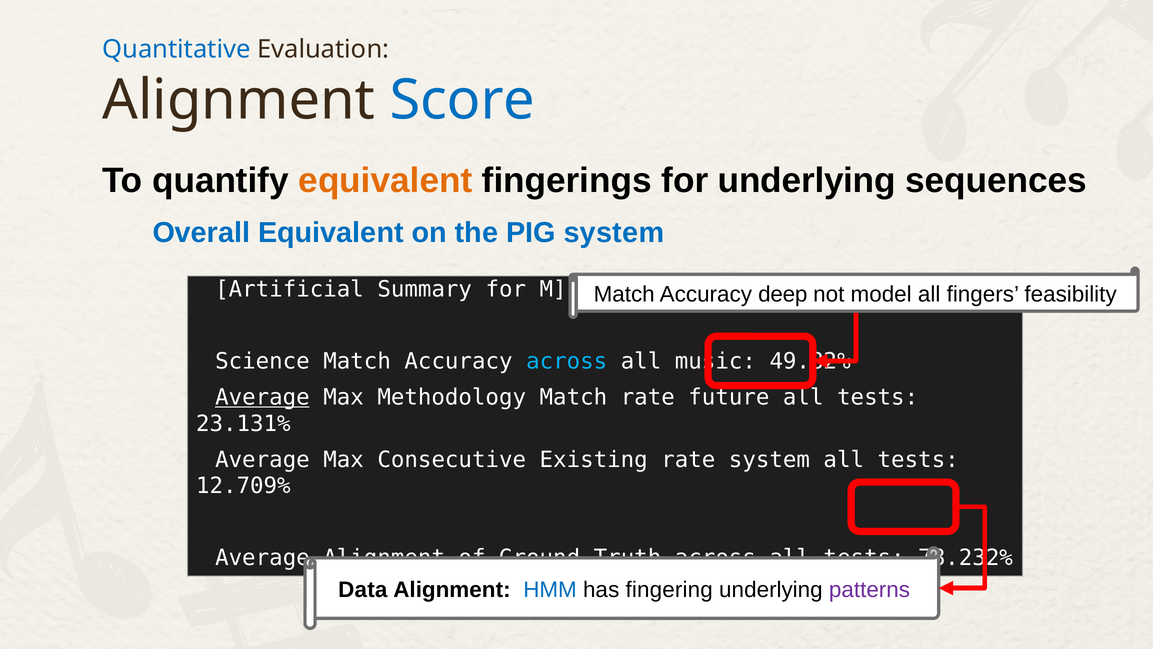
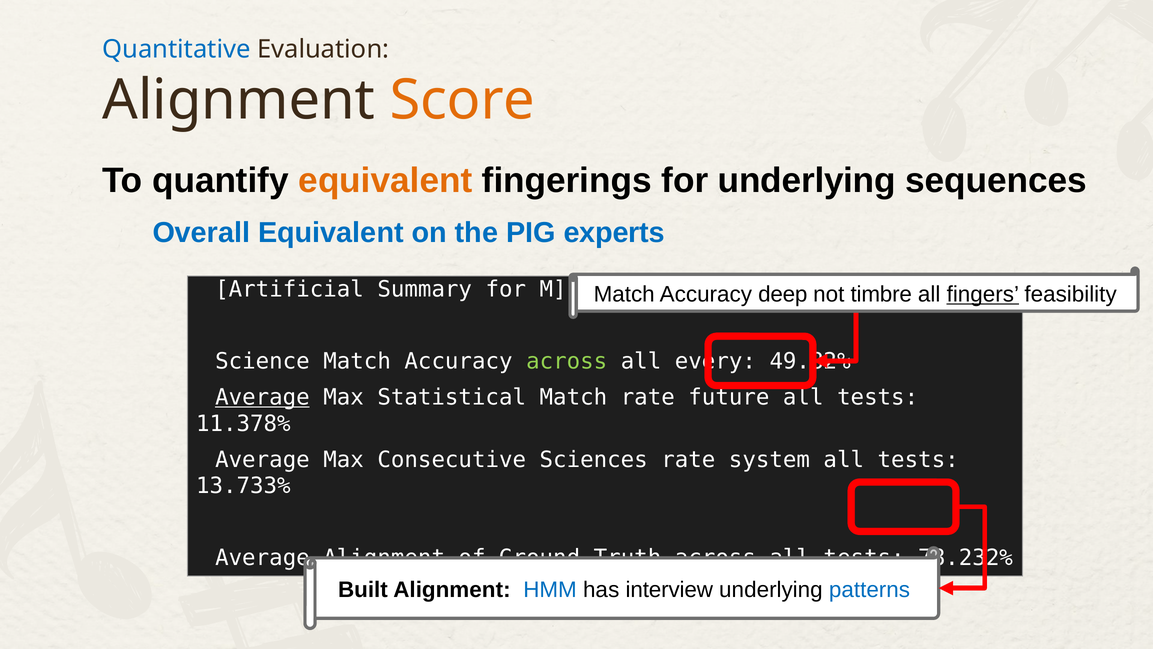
Score colour: blue -> orange
PIG system: system -> experts
model: model -> timbre
fingers underline: none -> present
across at (567, 361) colour: light blue -> light green
music: music -> every
Methodology: Methodology -> Statistical
23.131%: 23.131% -> 11.378%
Existing: Existing -> Sciences
12.709%: 12.709% -> 13.733%
Data: Data -> Built
fingering: fingering -> interview
patterns colour: purple -> blue
